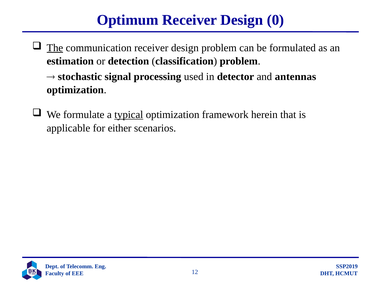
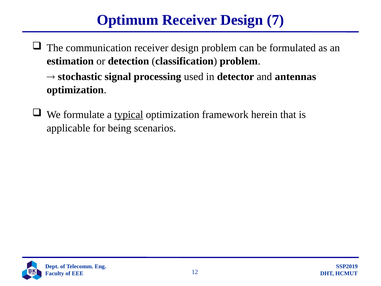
0: 0 -> 7
The underline: present -> none
either: either -> being
